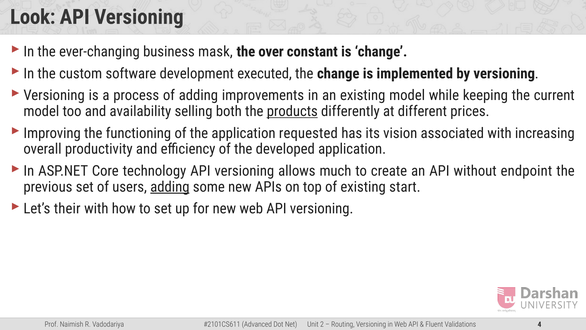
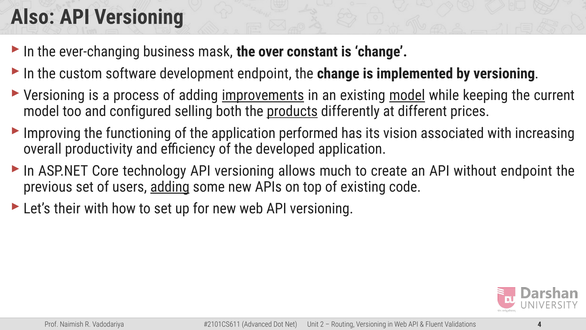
Look: Look -> Also
development executed: executed -> endpoint
improvements underline: none -> present
model at (407, 95) underline: none -> present
availability: availability -> configured
requested: requested -> performed
start: start -> code
